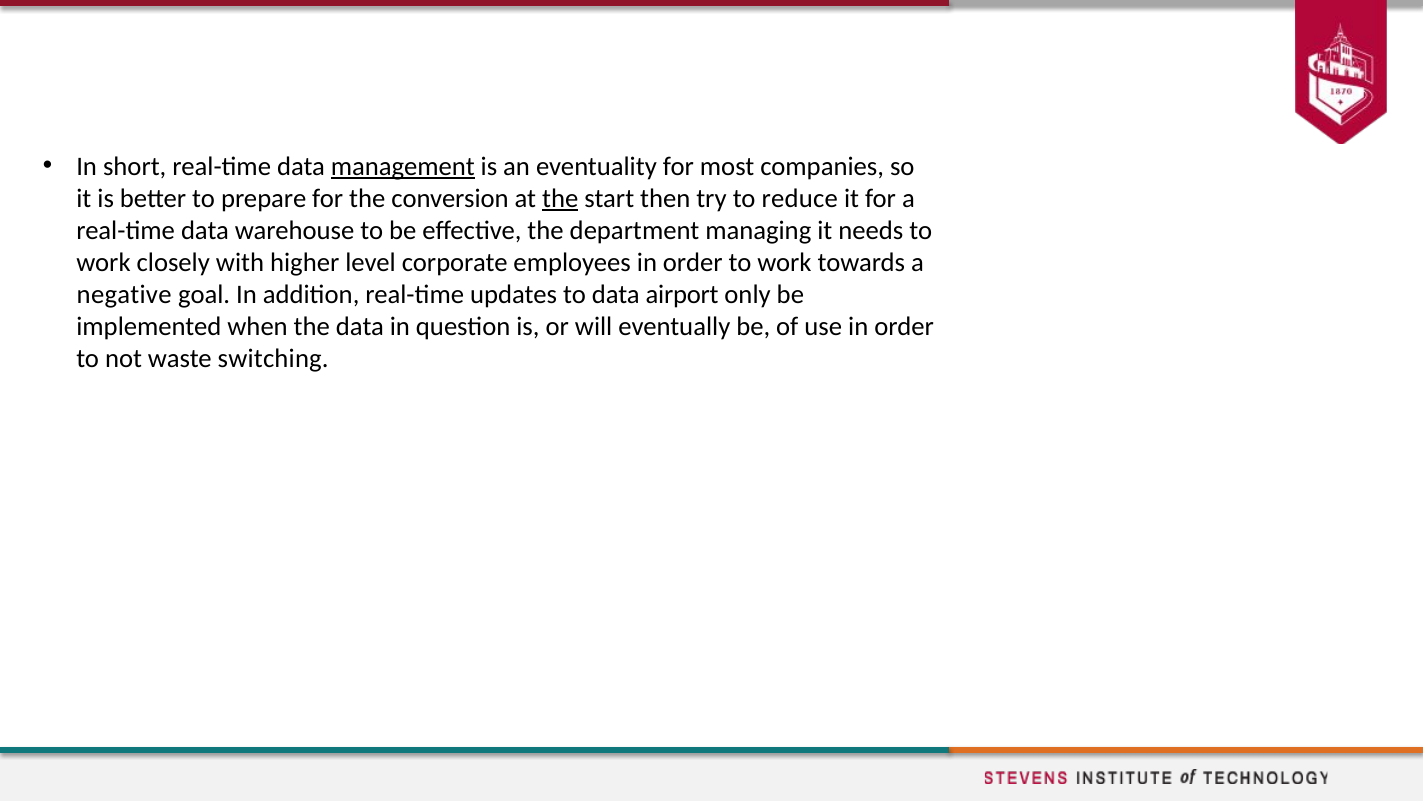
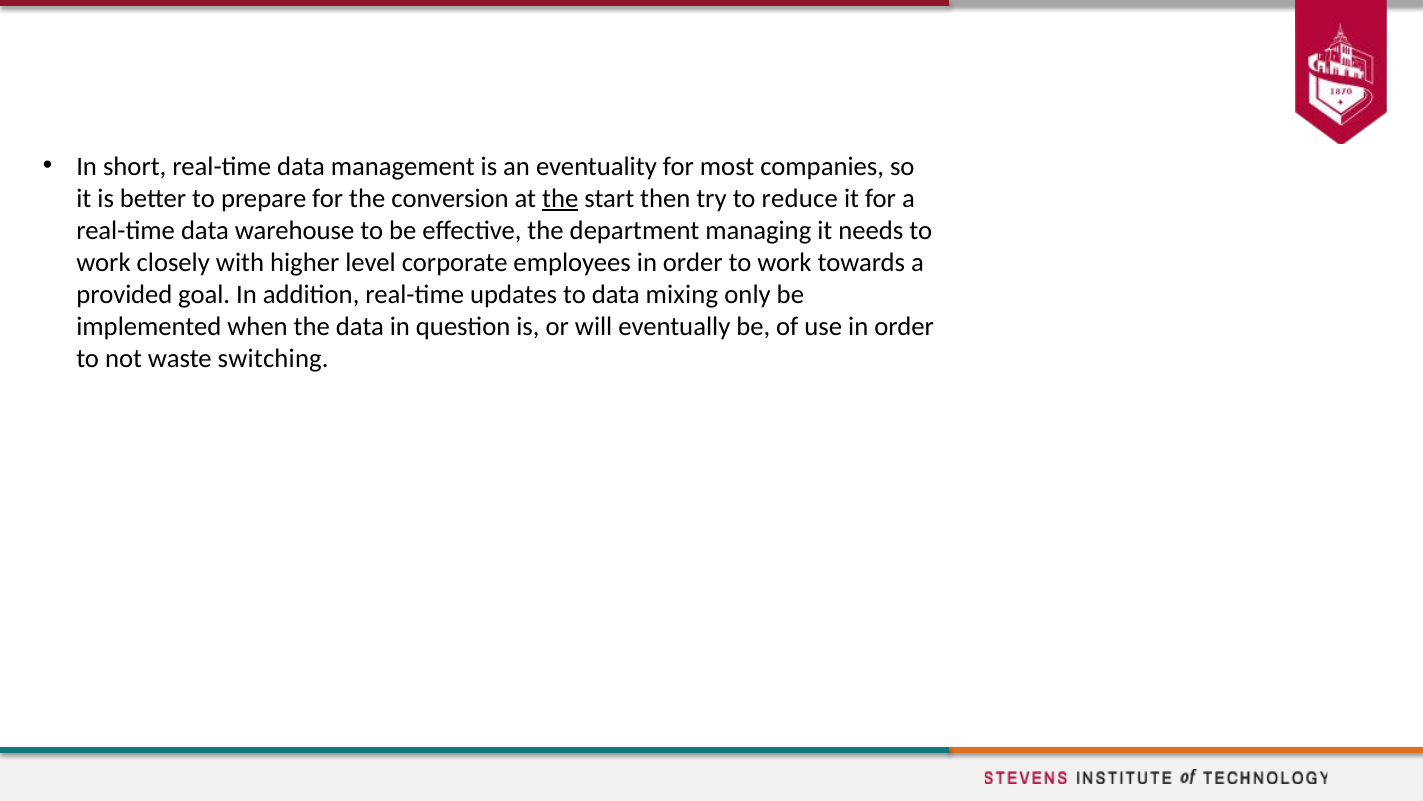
management underline: present -> none
negative: negative -> provided
airport: airport -> mixing
